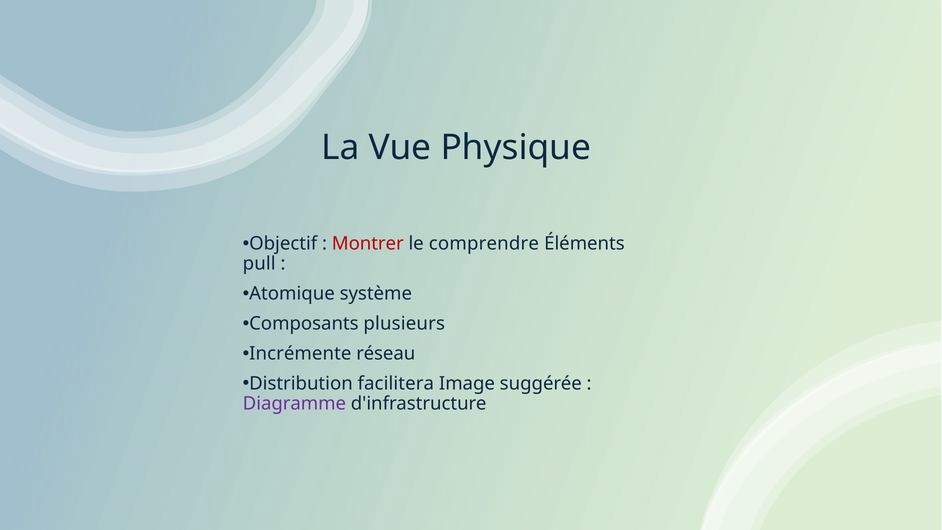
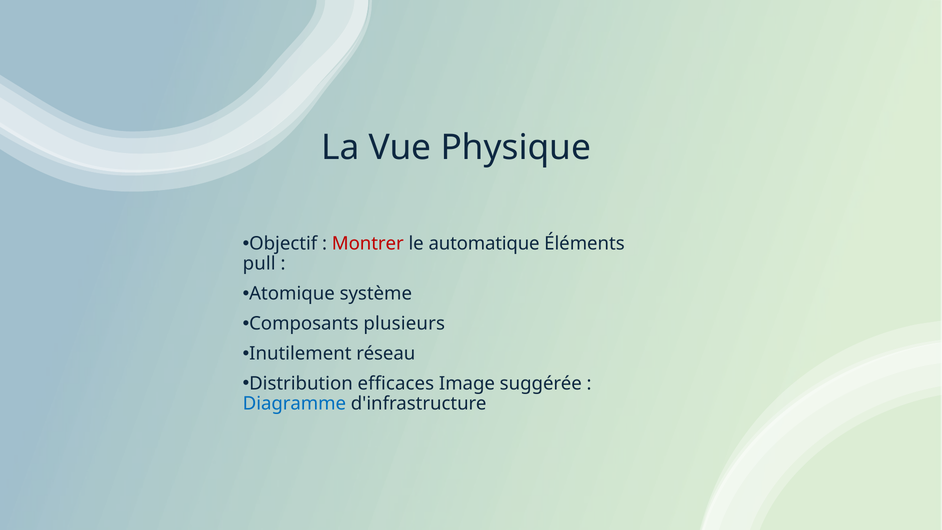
comprendre: comprendre -> automatique
Incrémente: Incrémente -> Inutilement
facilitera: facilitera -> efficaces
Diagramme colour: purple -> blue
